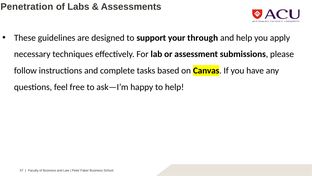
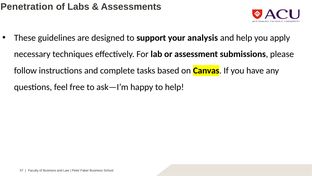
through: through -> analysis
